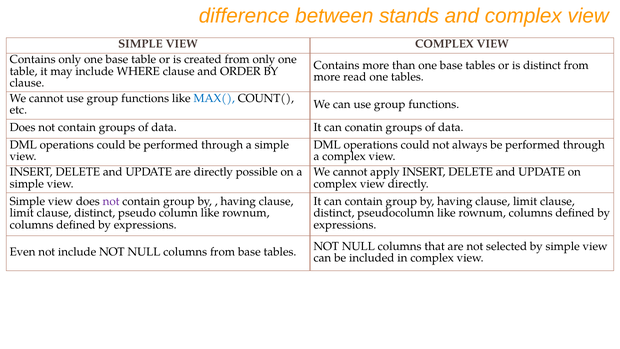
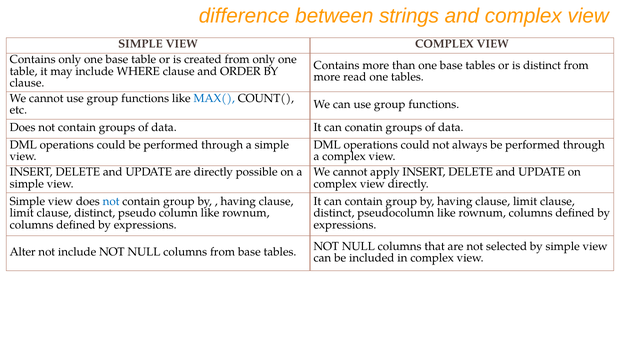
stands: stands -> strings
not at (111, 201) colour: purple -> blue
Even: Even -> Alter
